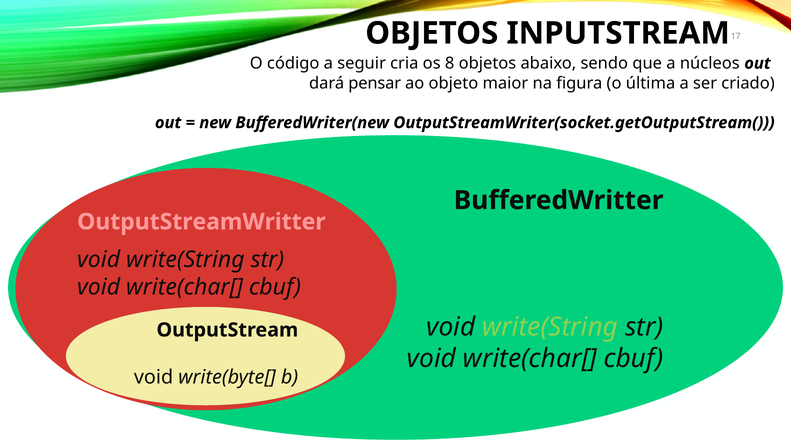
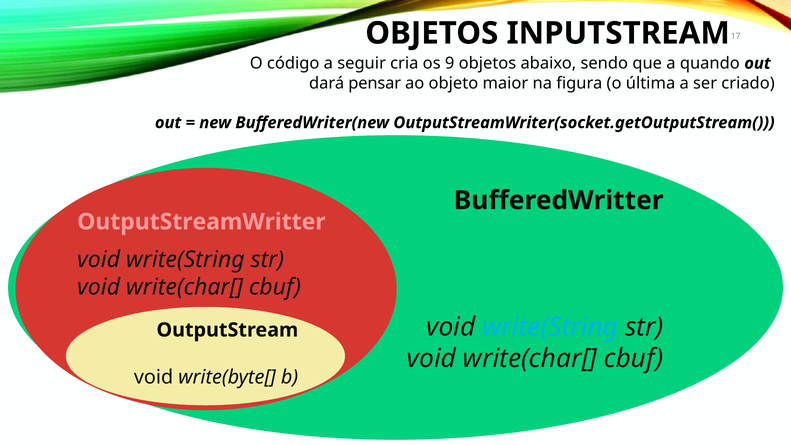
8: 8 -> 9
núcleos: núcleos -> quando
write(String at (550, 327) colour: light green -> light blue
